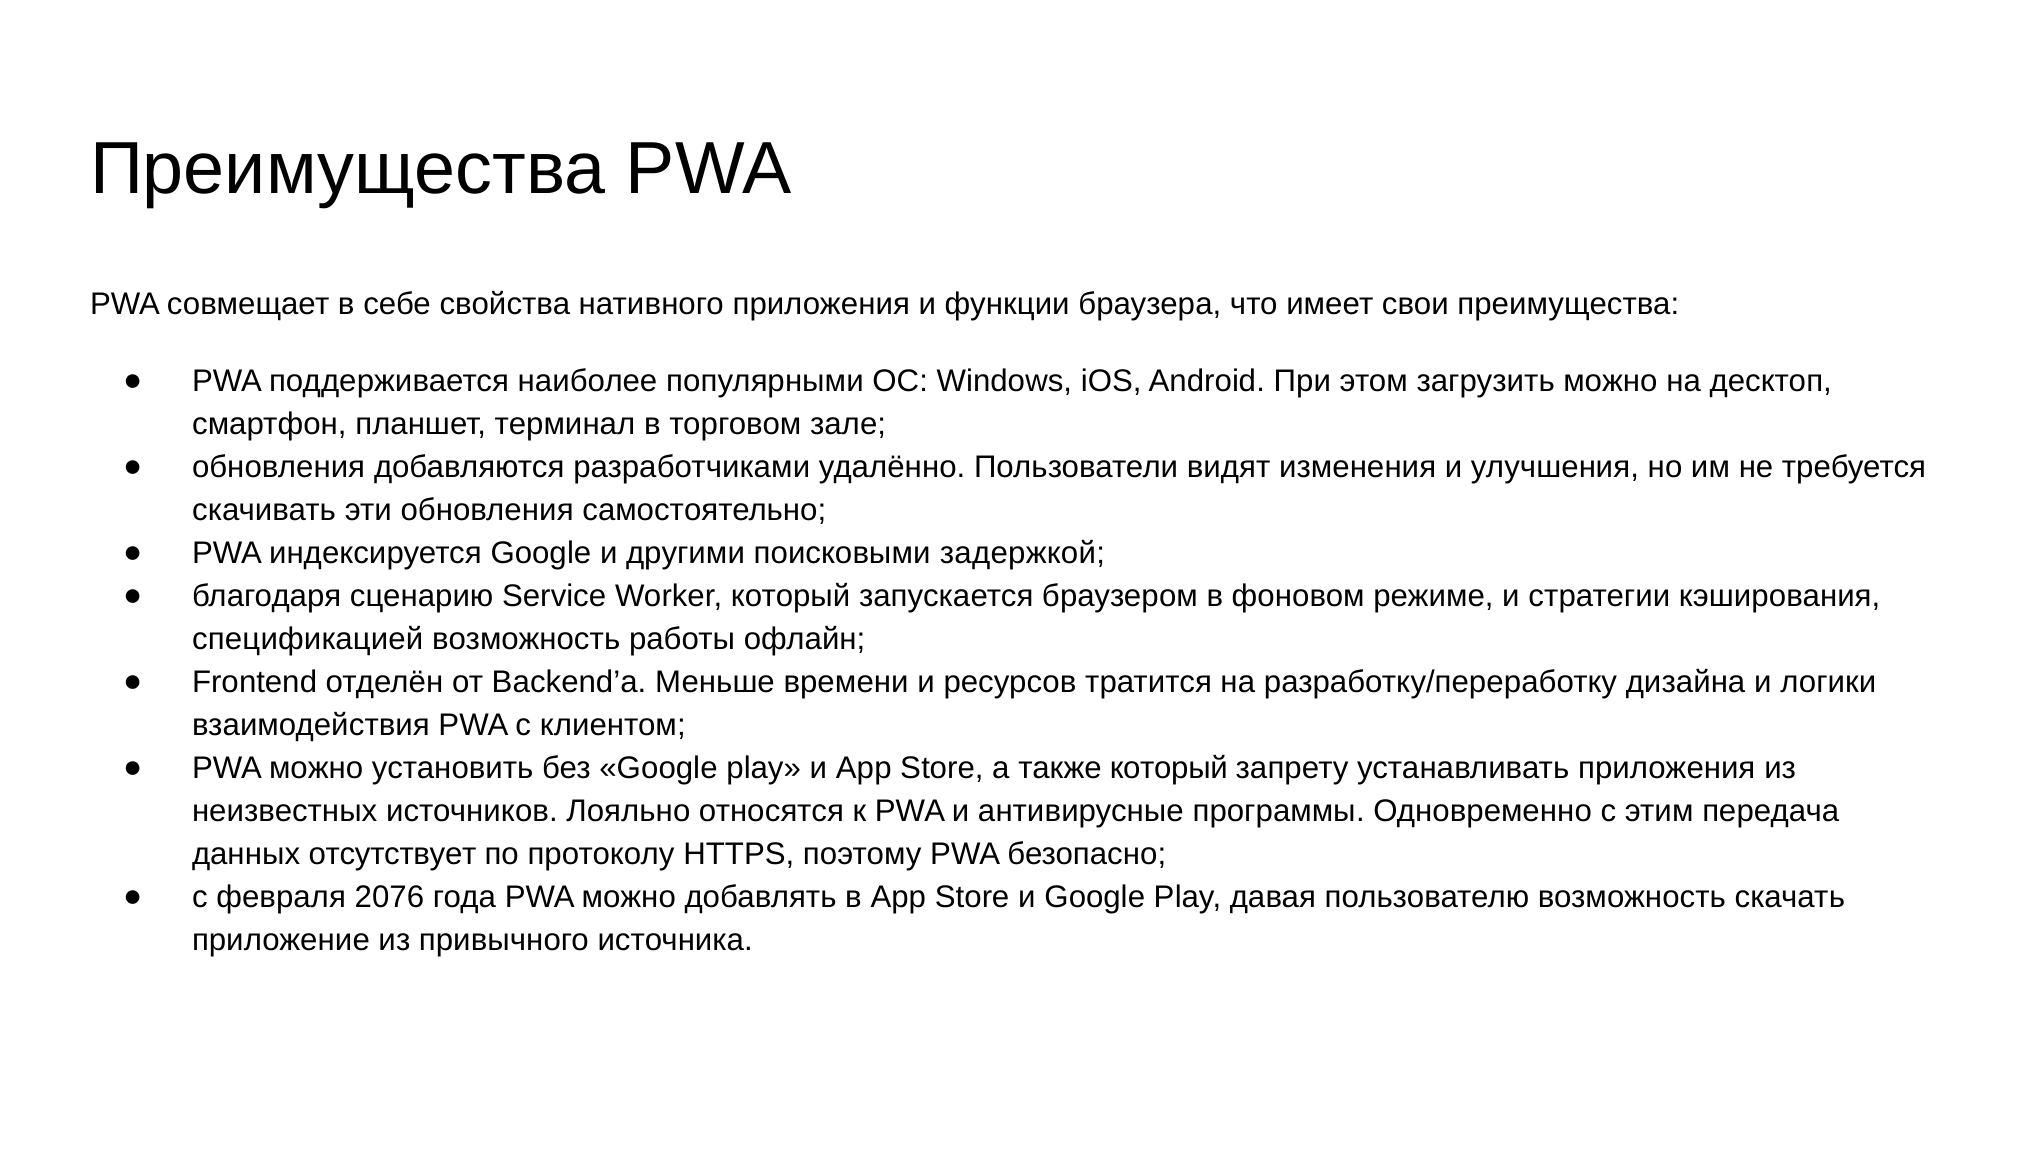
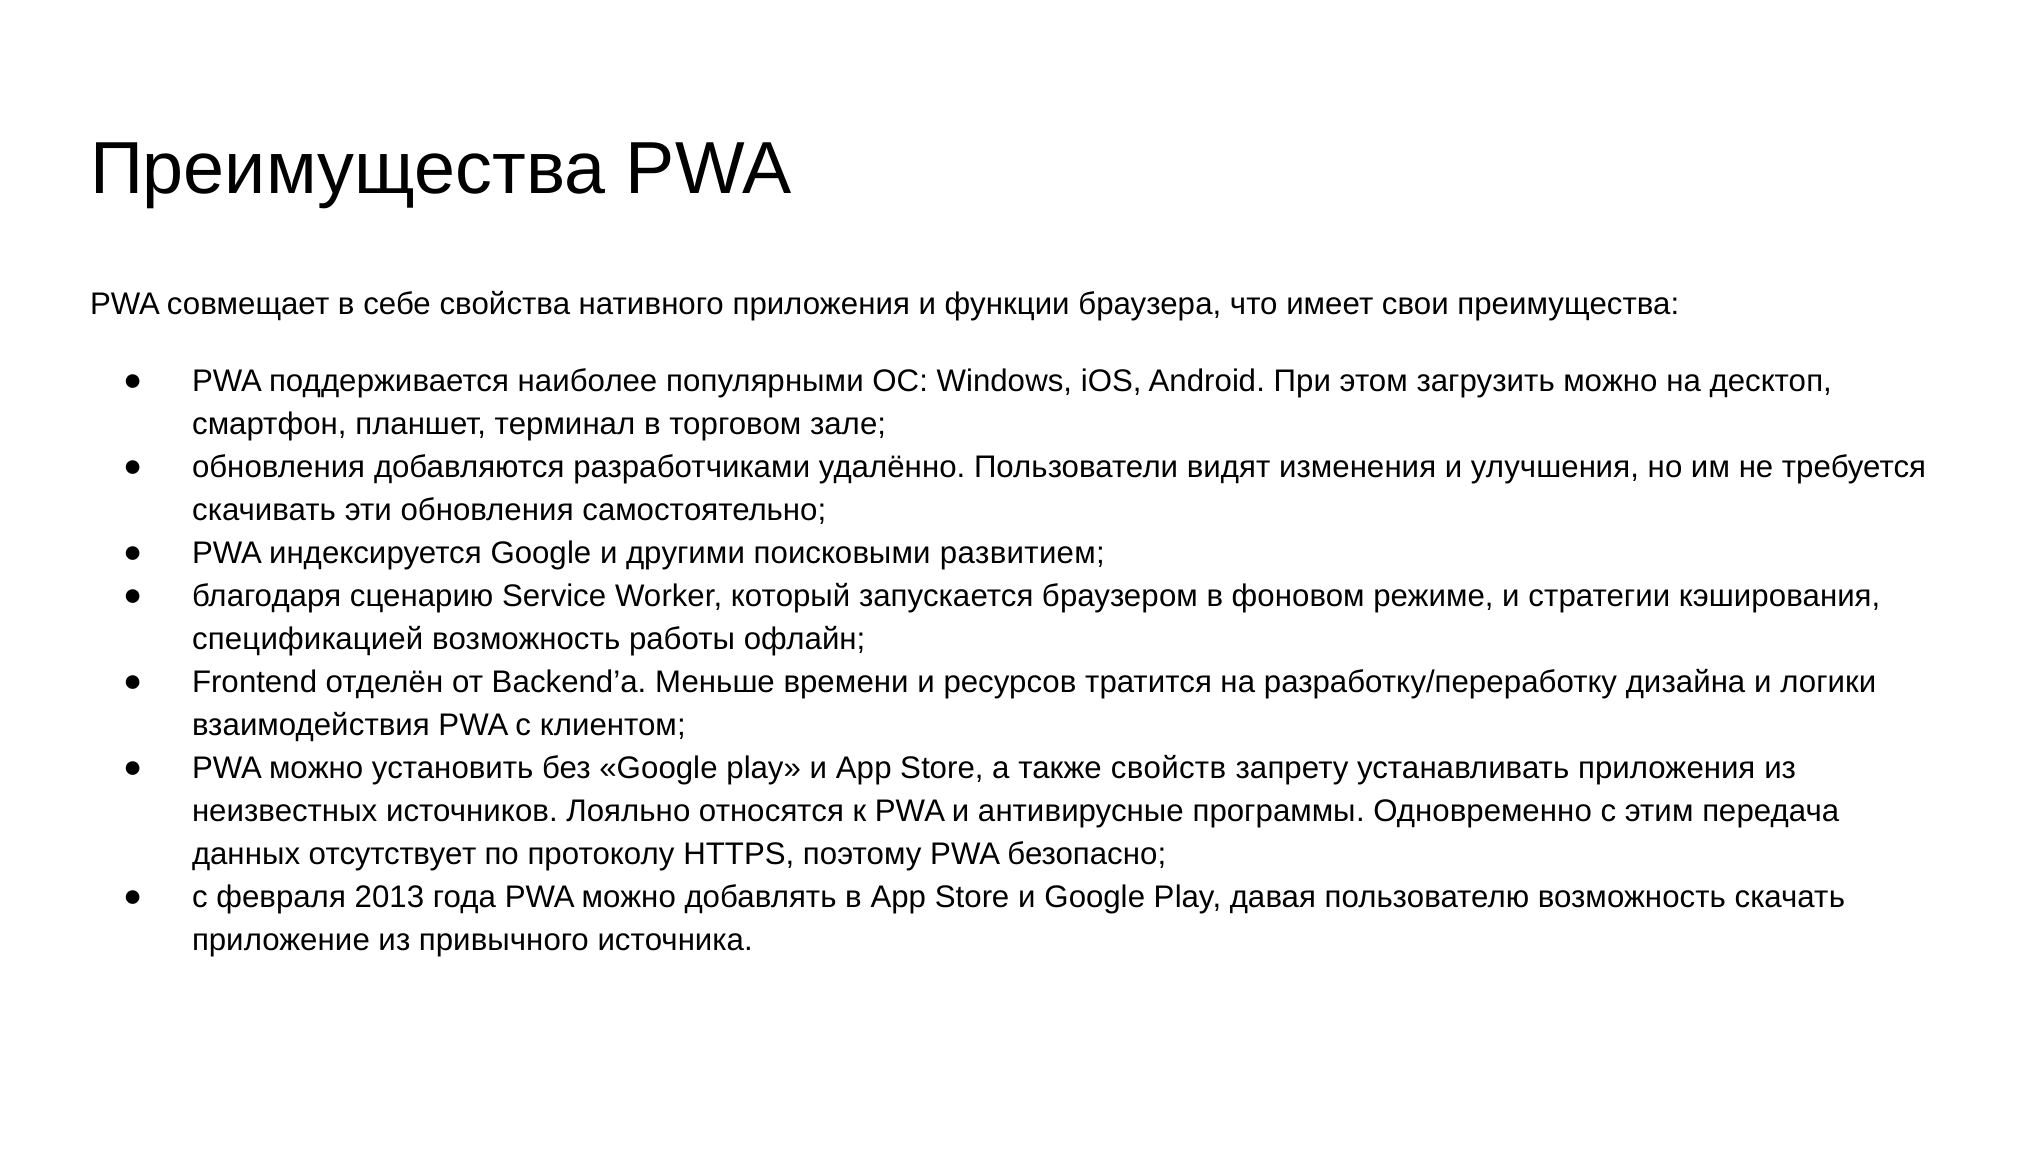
задержкой: задержкой -> развитием
также который: который -> свойств
2076: 2076 -> 2013
